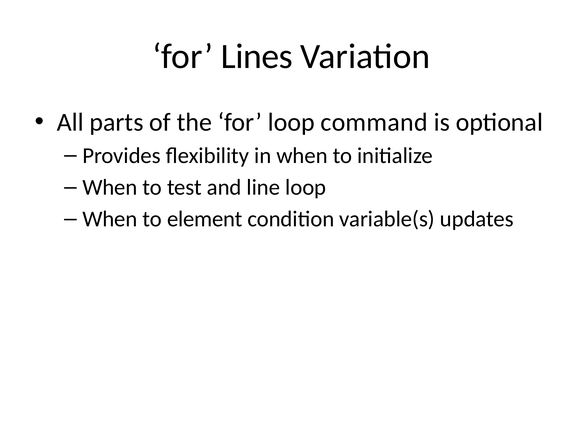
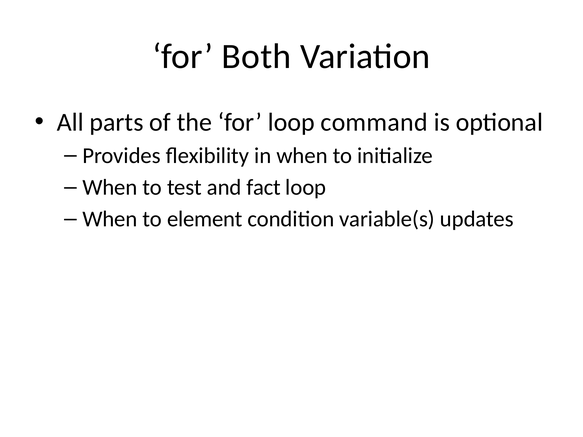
Lines: Lines -> Both
line: line -> fact
